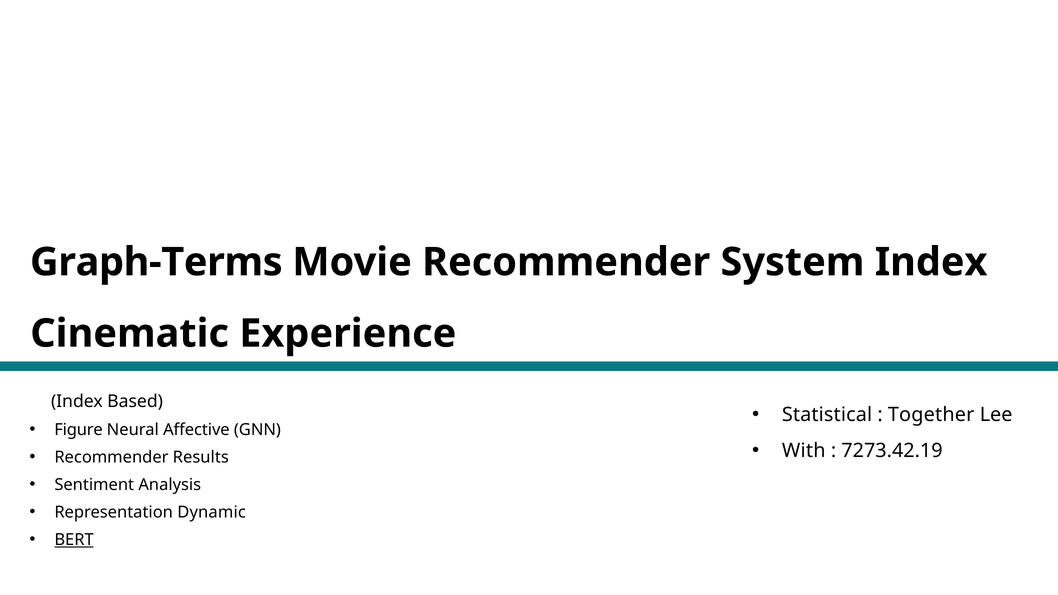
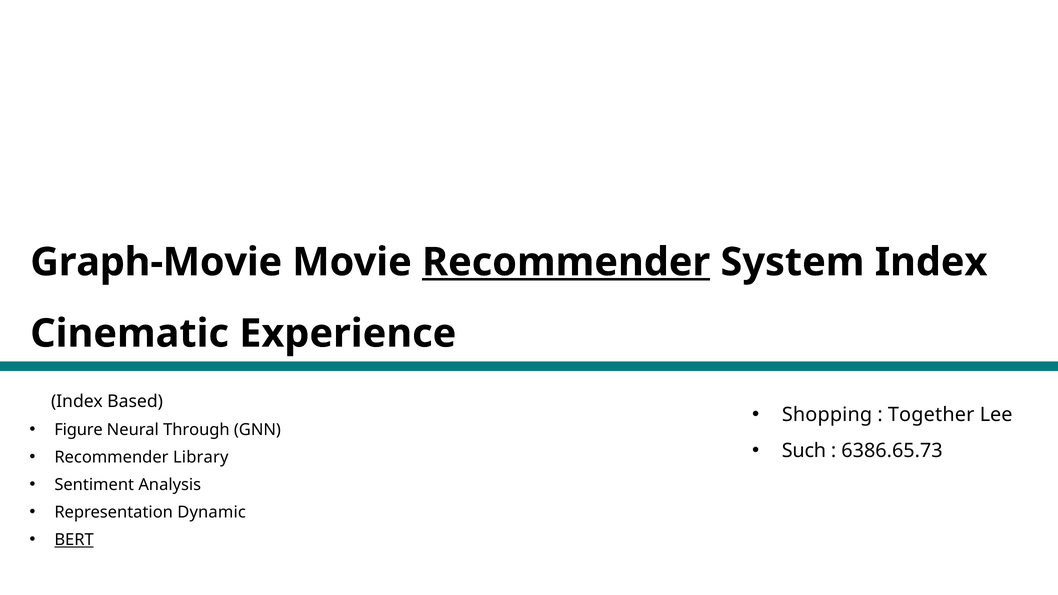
Graph-Terms: Graph-Terms -> Graph-Movie
Recommender at (566, 262) underline: none -> present
Statistical: Statistical -> Shopping
Affective: Affective -> Through
With: With -> Such
7273.42.19: 7273.42.19 -> 6386.65.73
Results: Results -> Library
